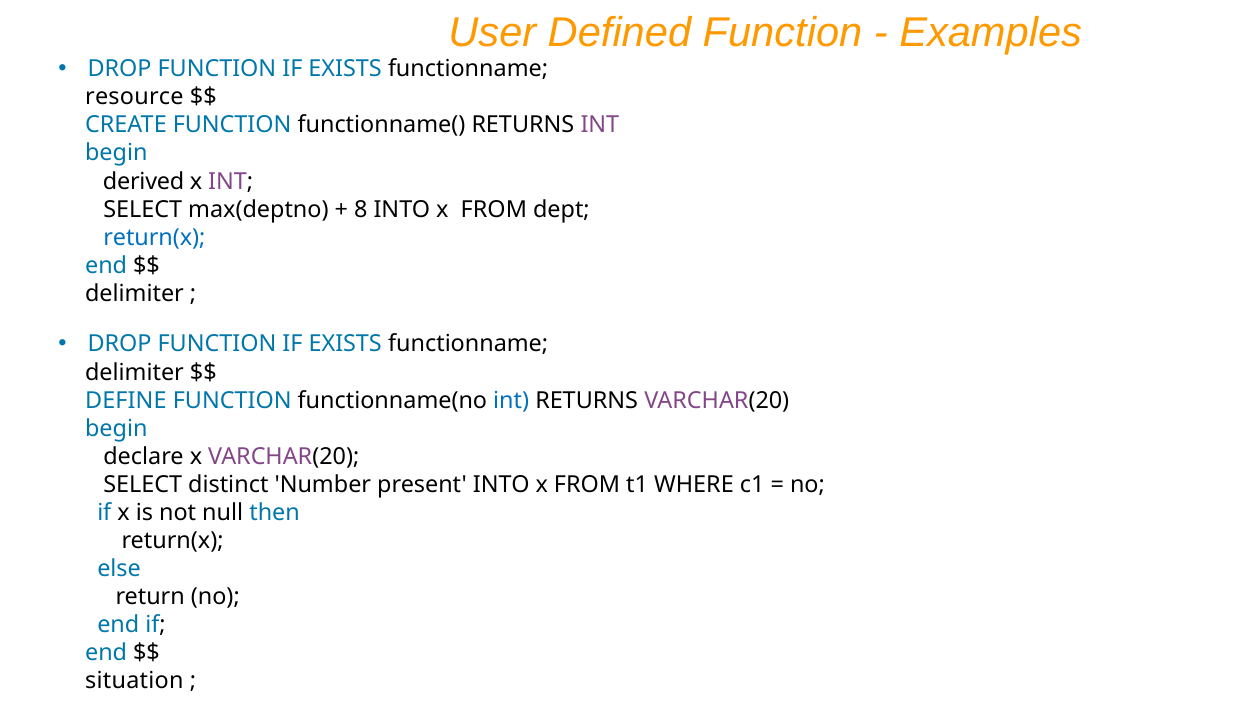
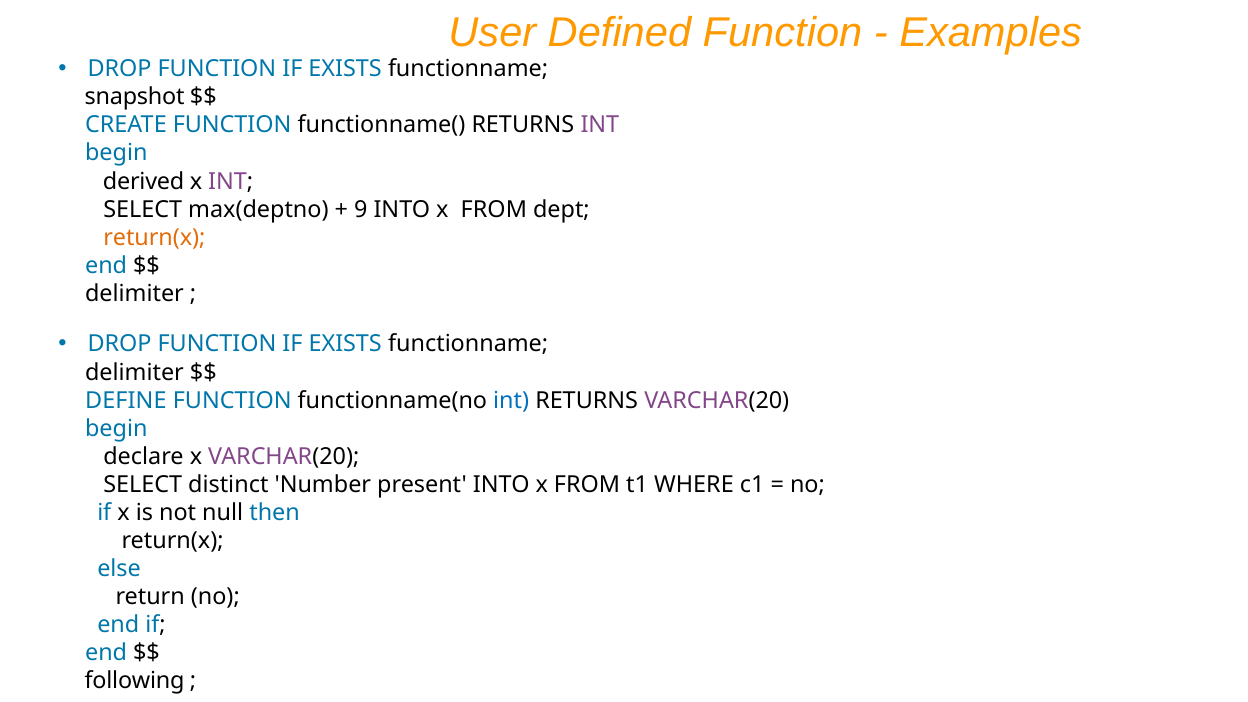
resource: resource -> snapshot
8: 8 -> 9
return(x at (154, 238) colour: blue -> orange
situation: situation -> following
